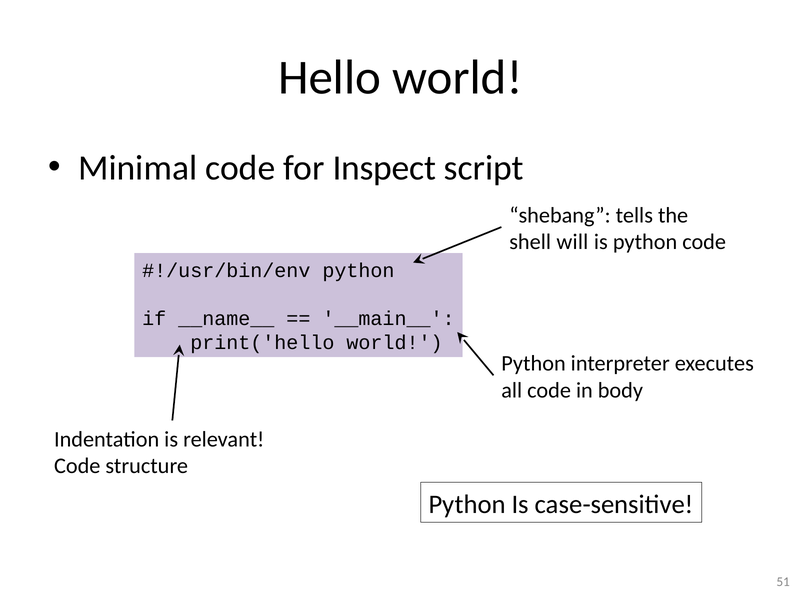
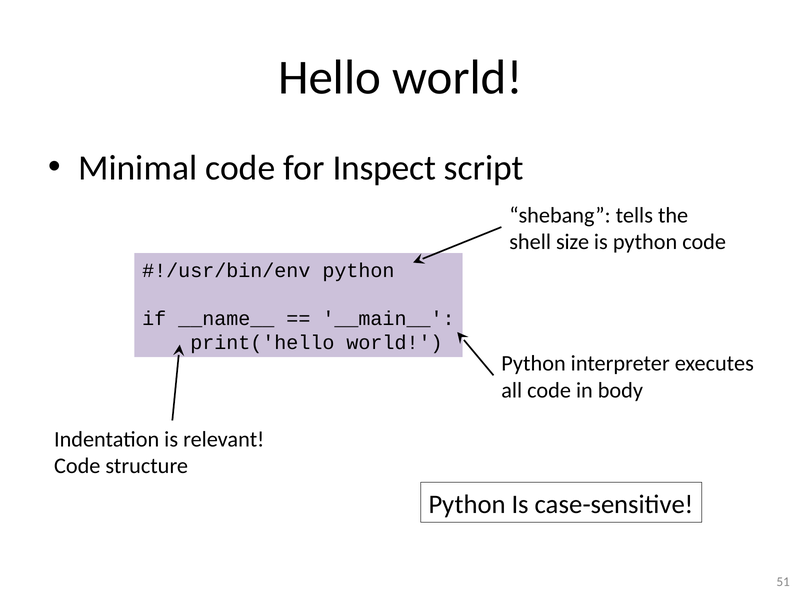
will: will -> size
